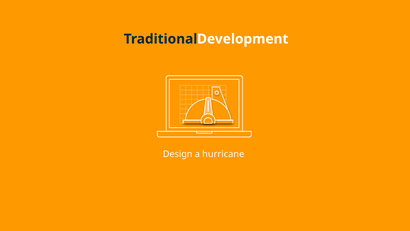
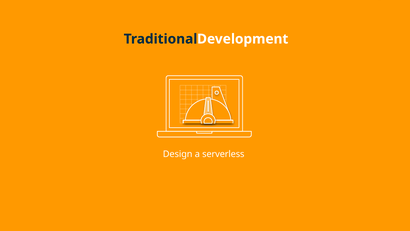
hurricane: hurricane -> serverless
